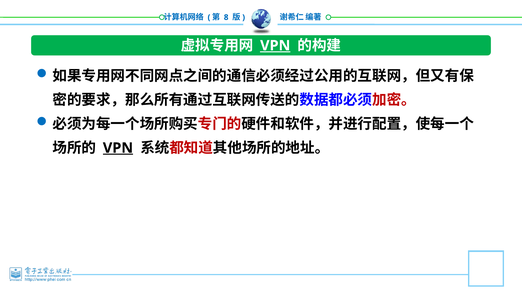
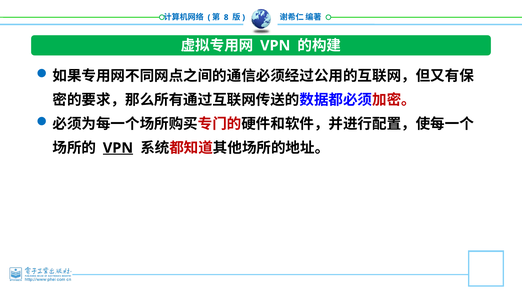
VPN at (275, 46) underline: present -> none
